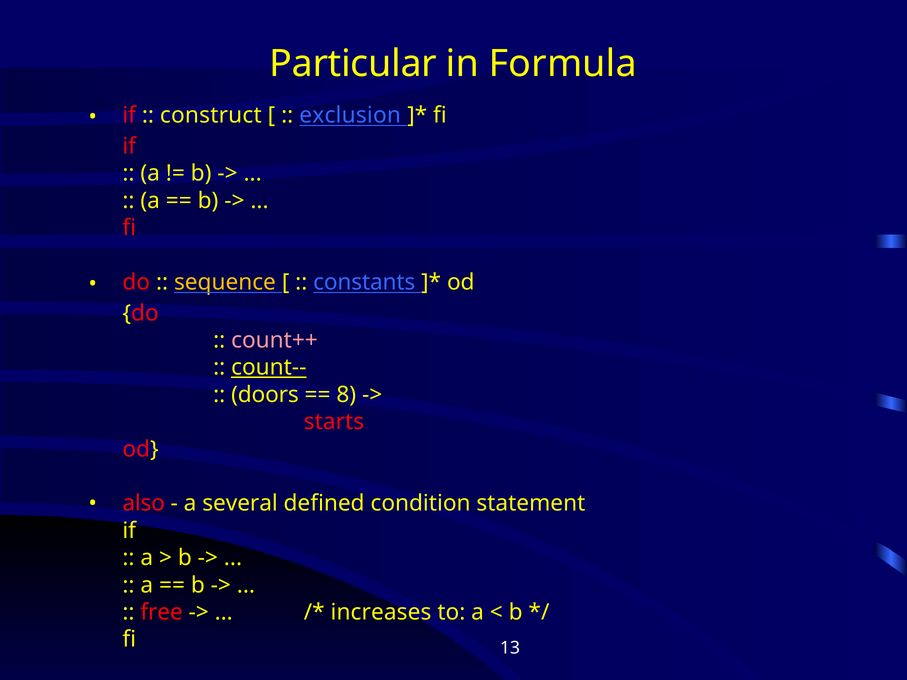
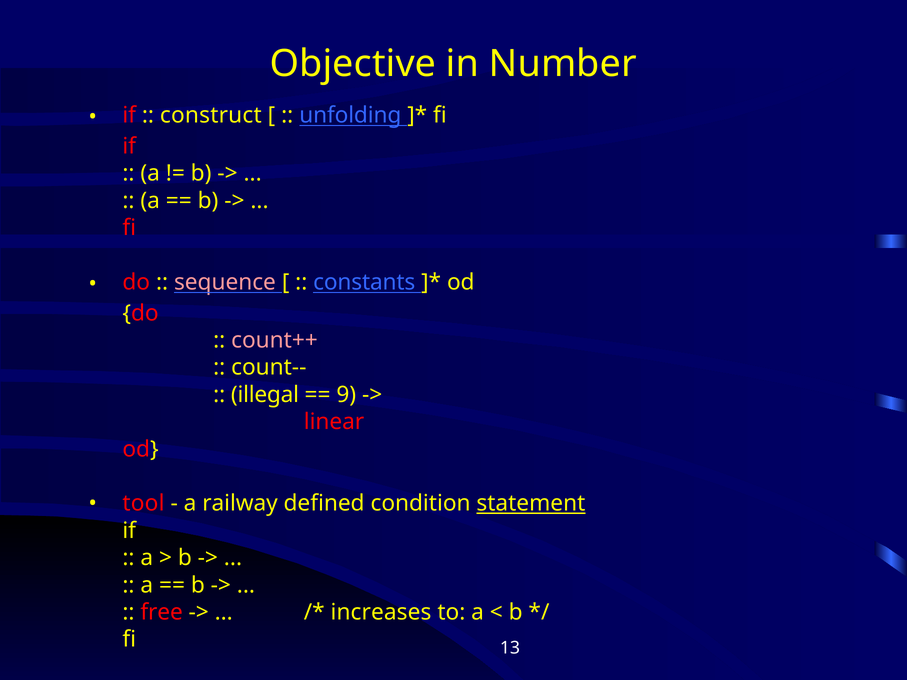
Particular: Particular -> Objective
Formula: Formula -> Number
exclusion: exclusion -> unfolding
sequence colour: yellow -> pink
count-- underline: present -> none
doors: doors -> illegal
8: 8 -> 9
starts: starts -> linear
also: also -> tool
several: several -> railway
statement underline: none -> present
